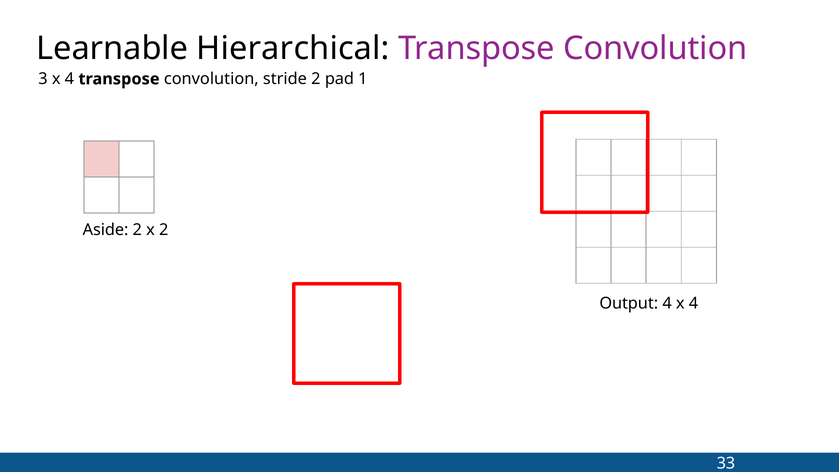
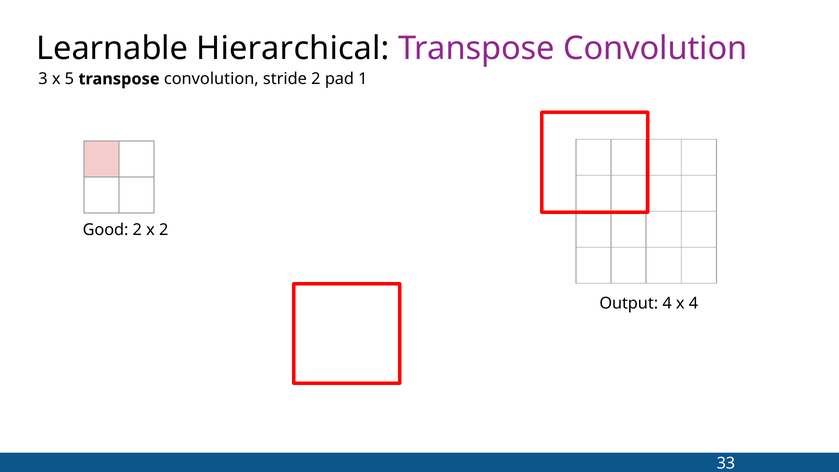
3 x 4: 4 -> 5
Aside: Aside -> Good
